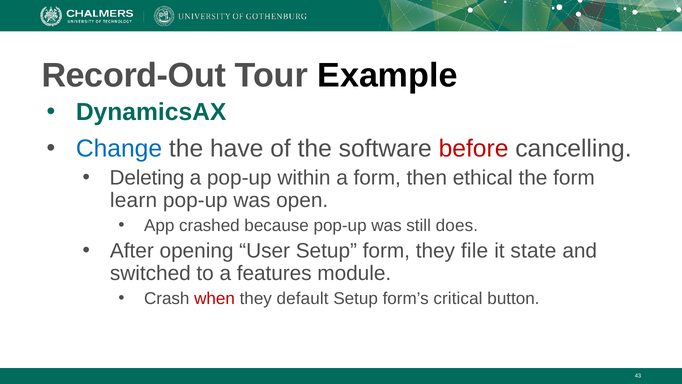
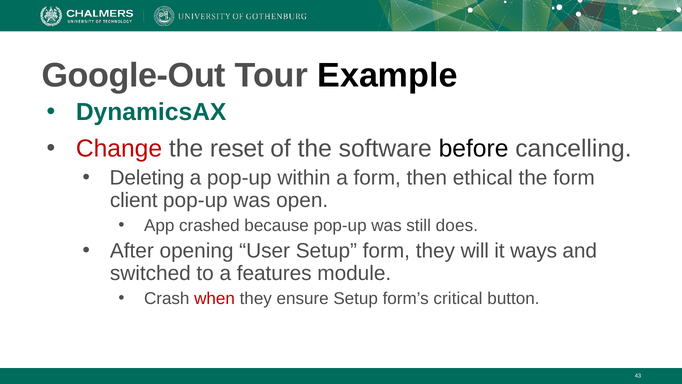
Record-Out: Record-Out -> Google-Out
Change colour: blue -> red
have: have -> reset
before colour: red -> black
learn: learn -> client
file: file -> will
state: state -> ways
default: default -> ensure
